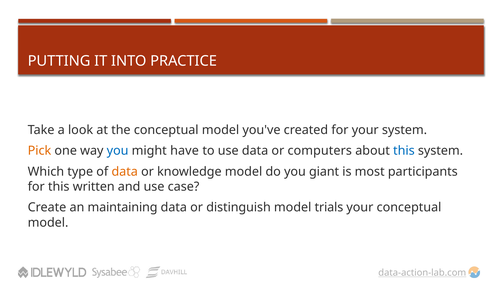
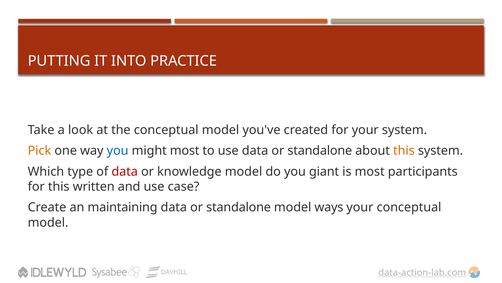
might have: have -> most
use data or computers: computers -> standalone
this at (404, 150) colour: blue -> orange
data at (125, 171) colour: orange -> red
distinguish at (239, 207): distinguish -> standalone
trials: trials -> ways
